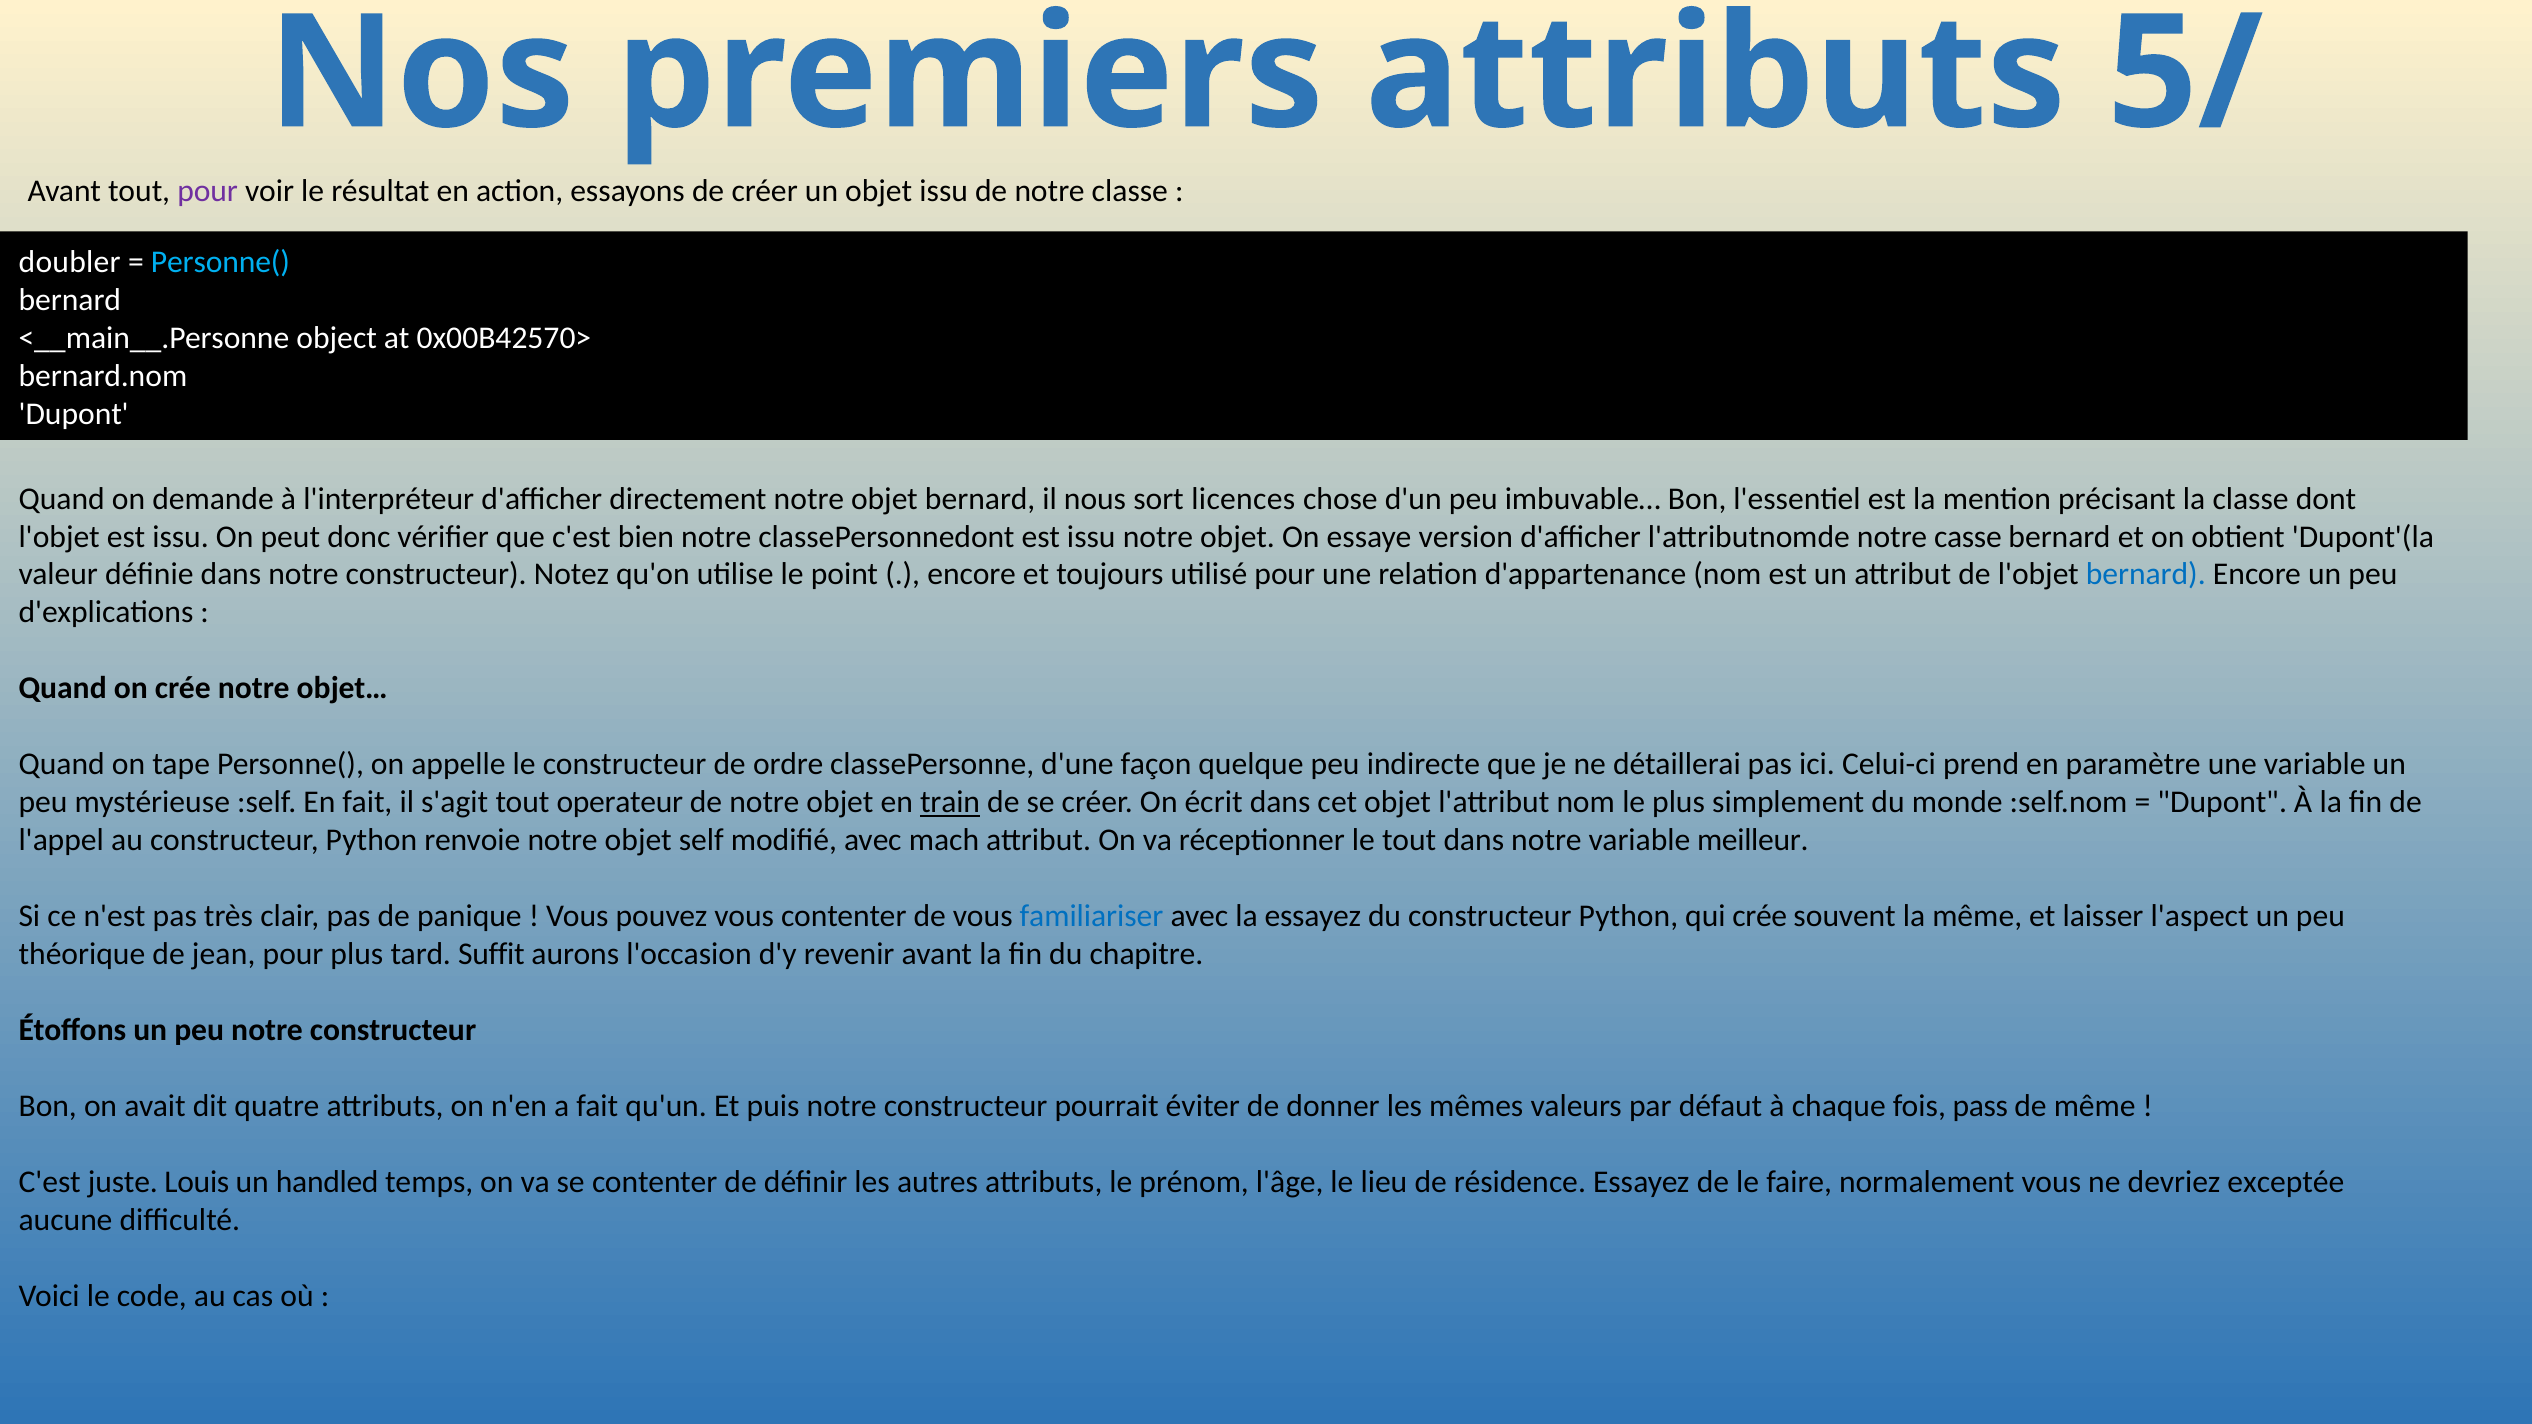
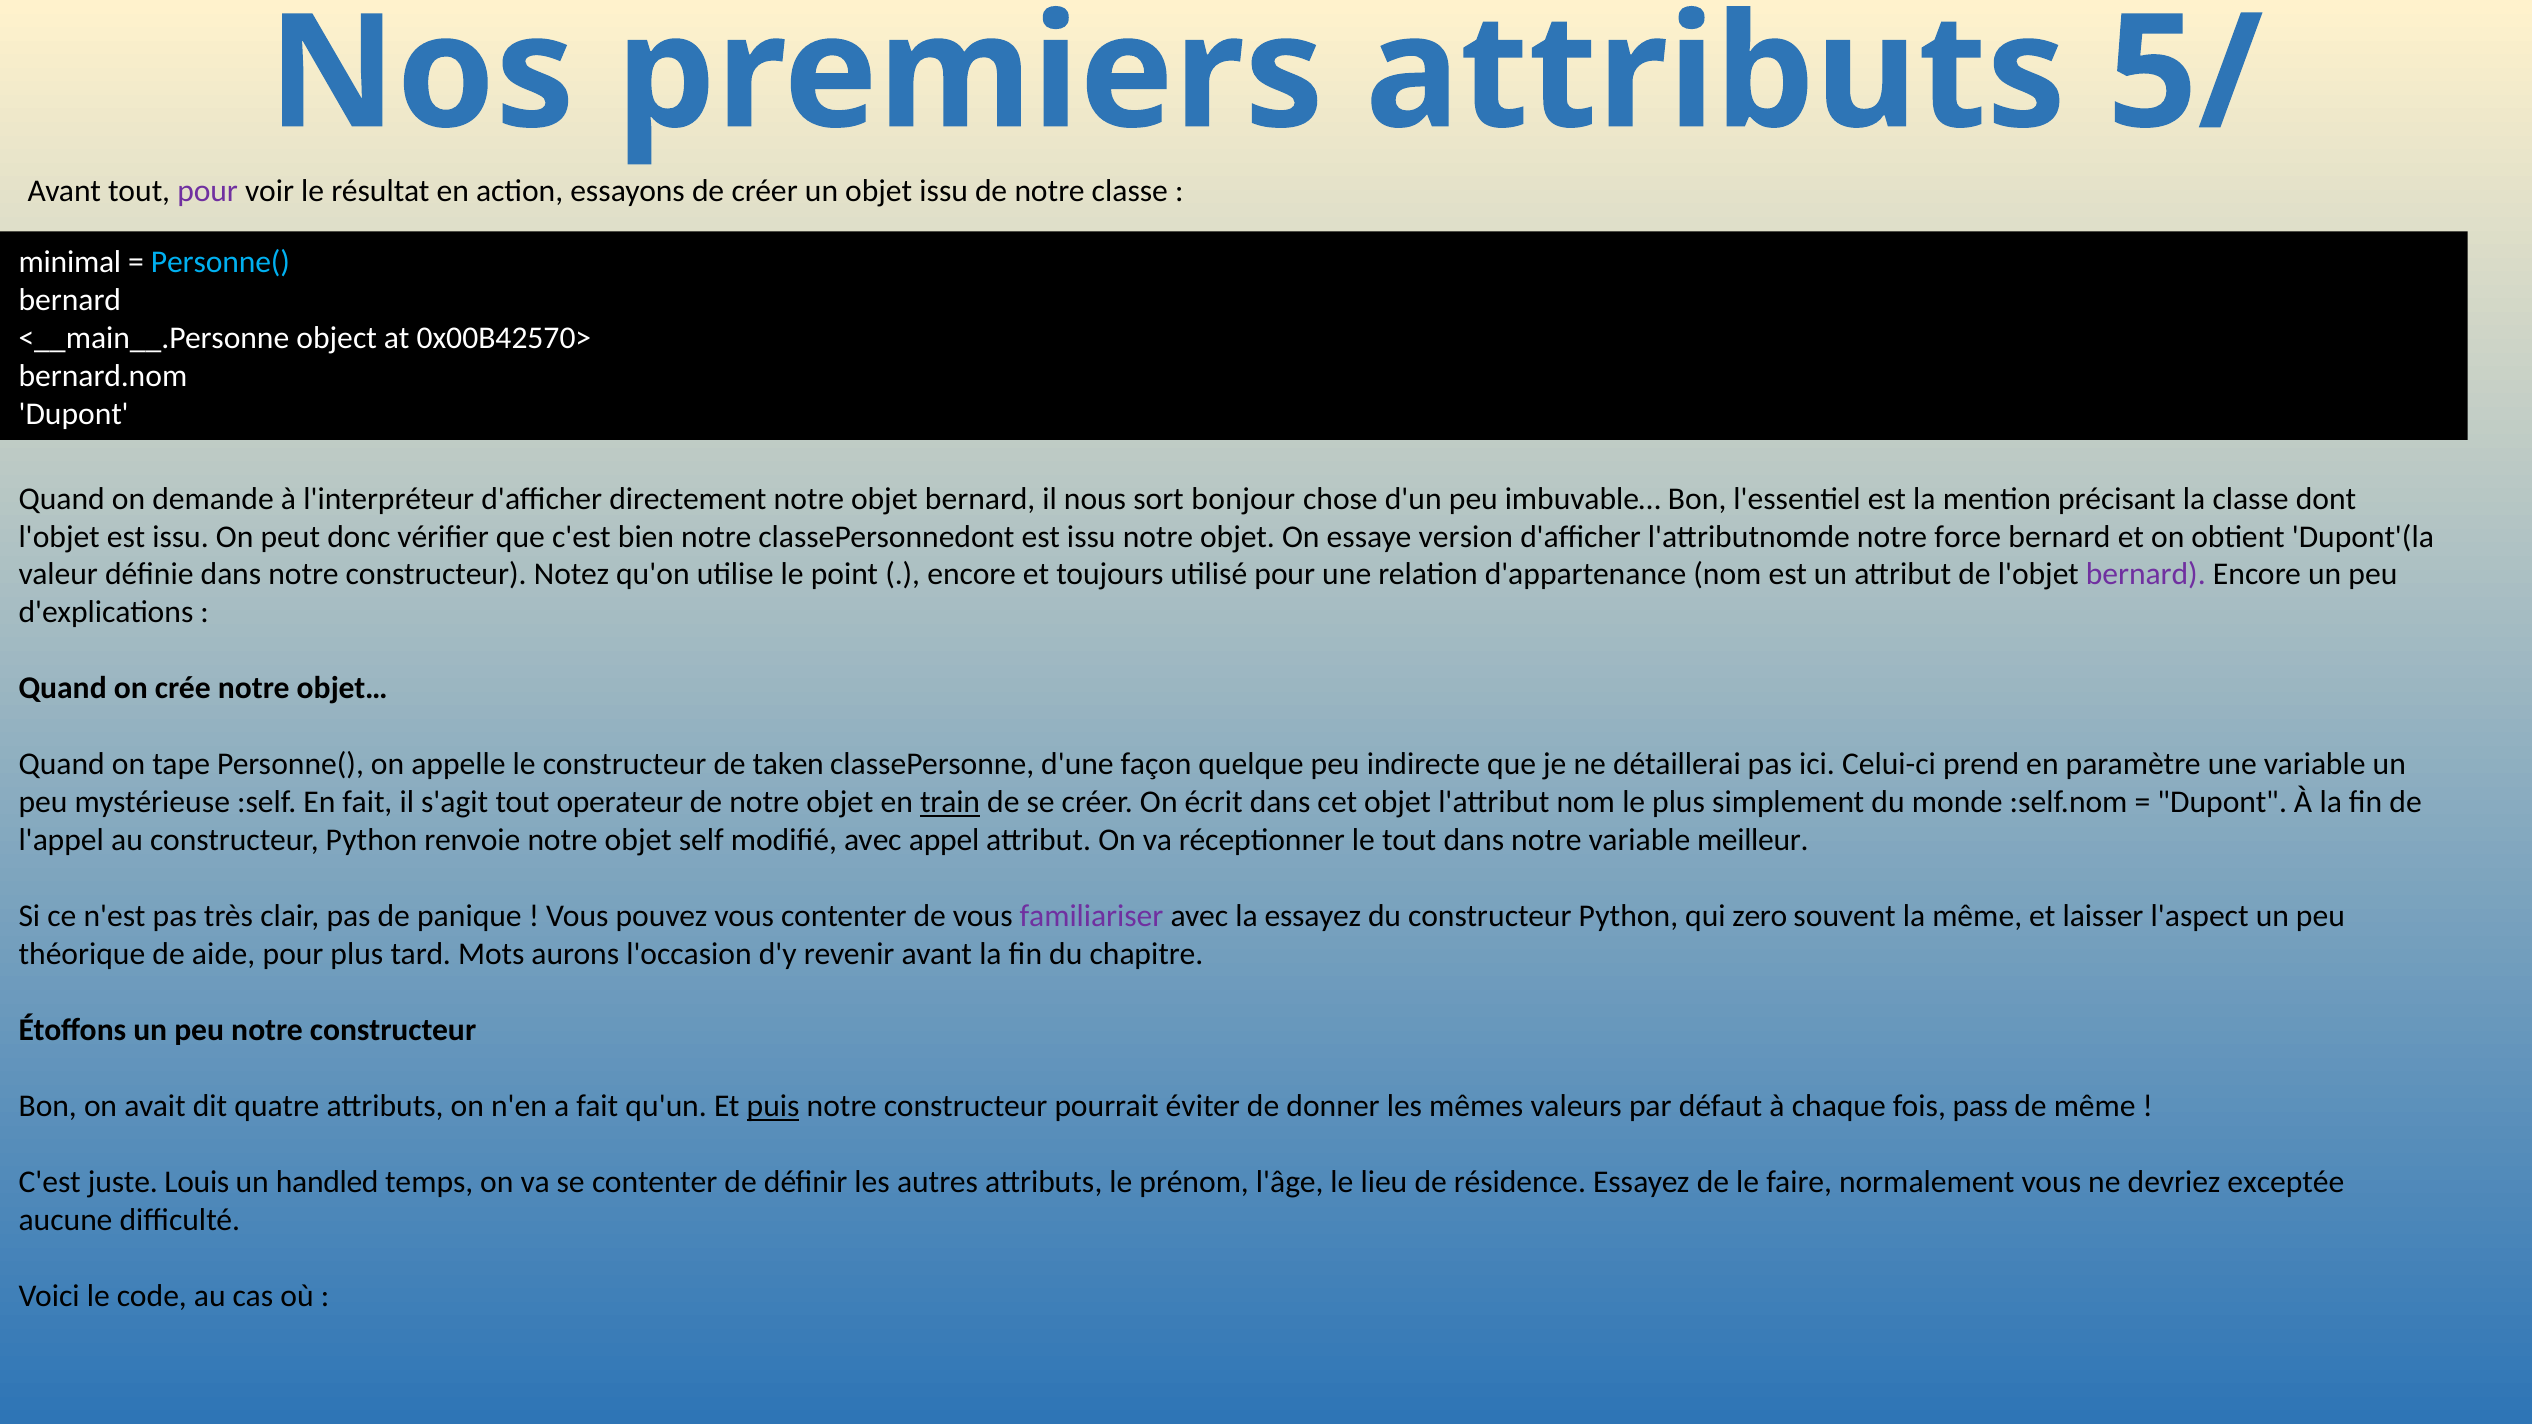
doubler: doubler -> minimal
licences: licences -> bonjour
casse: casse -> force
bernard at (2146, 575) colour: blue -> purple
ordre: ordre -> taken
mach: mach -> appel
familiariser colour: blue -> purple
qui crée: crée -> zero
jean: jean -> aide
Suffit: Suffit -> Mots
puis underline: none -> present
